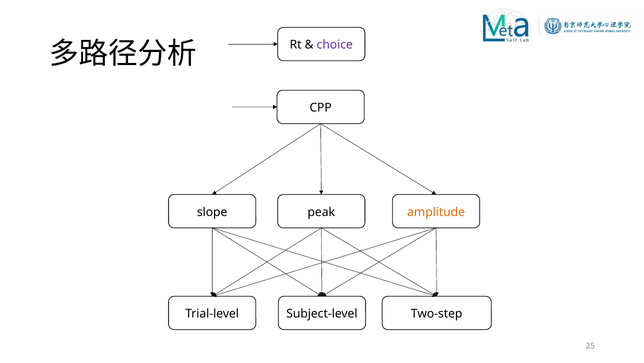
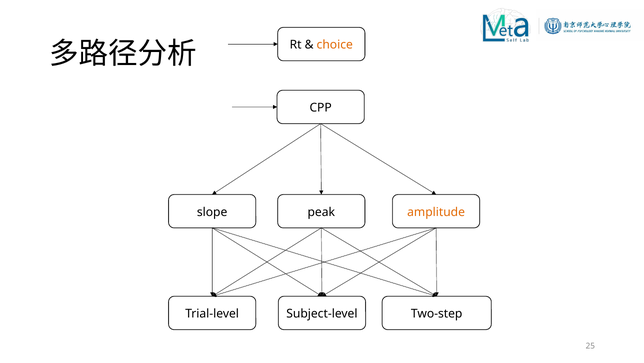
choice colour: purple -> orange
